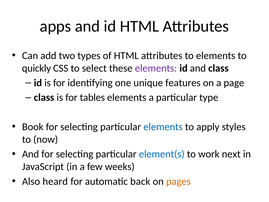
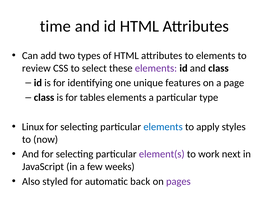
apps: apps -> time
quickly: quickly -> review
Book: Book -> Linux
element(s colour: blue -> purple
heard: heard -> styled
pages colour: orange -> purple
